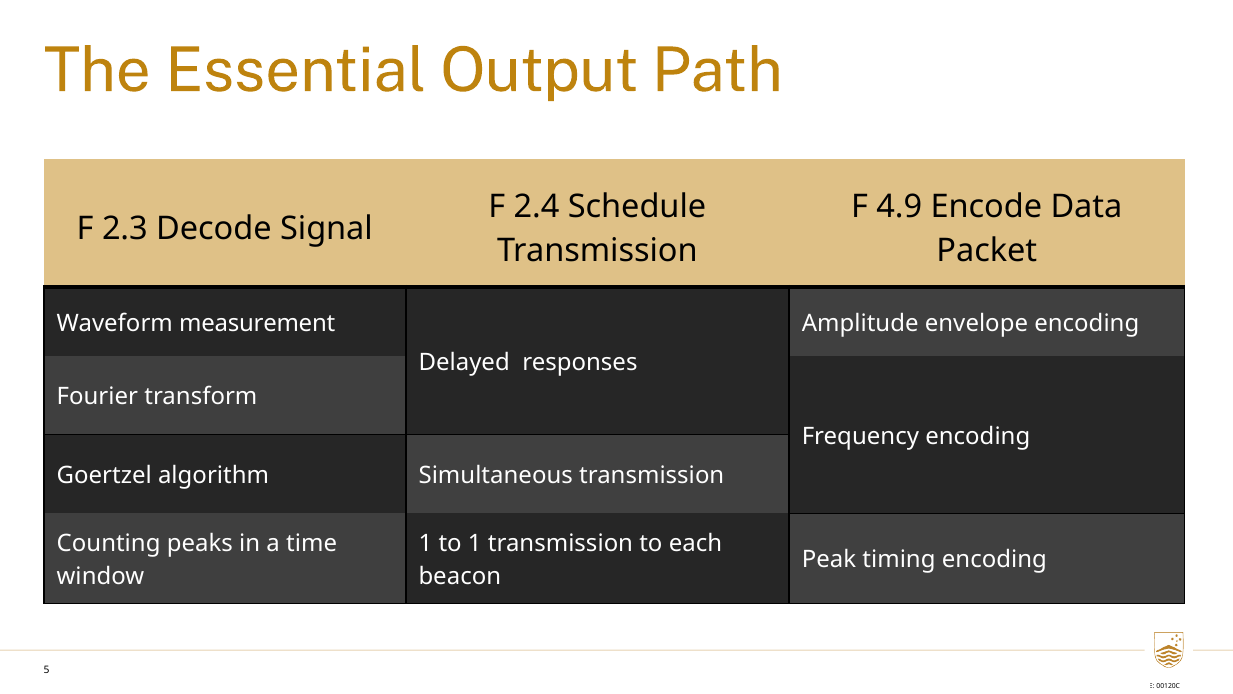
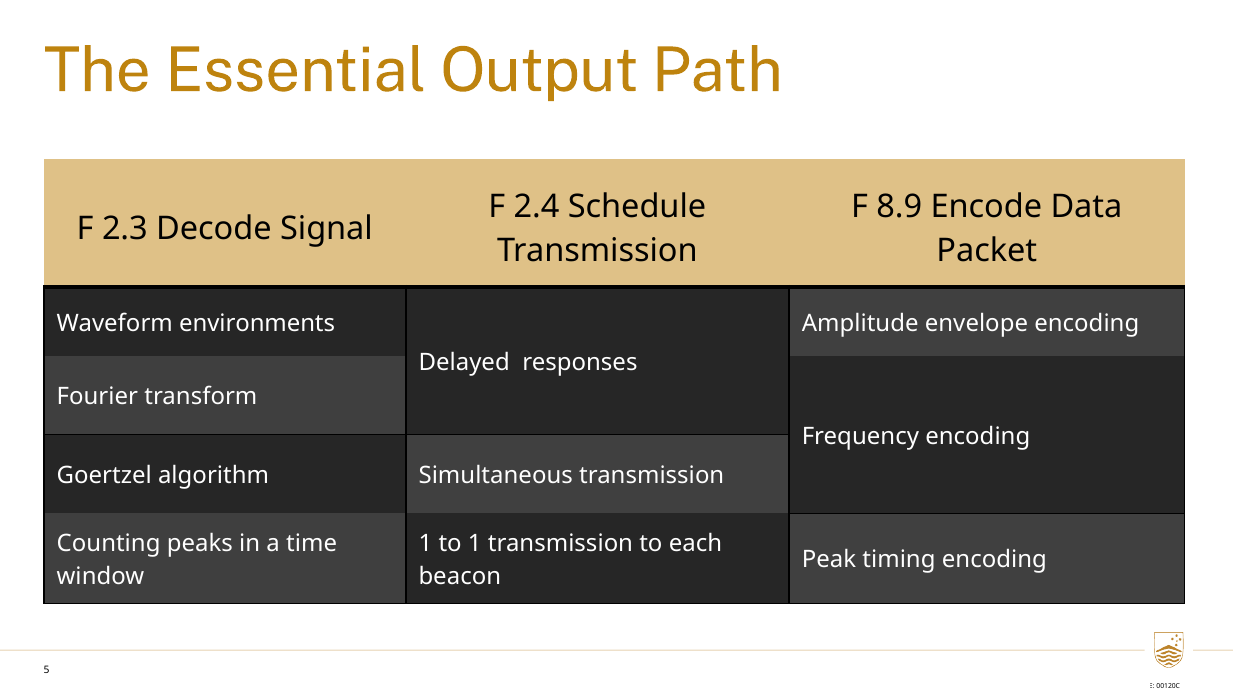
4.9: 4.9 -> 8.9
measurement: measurement -> environments
